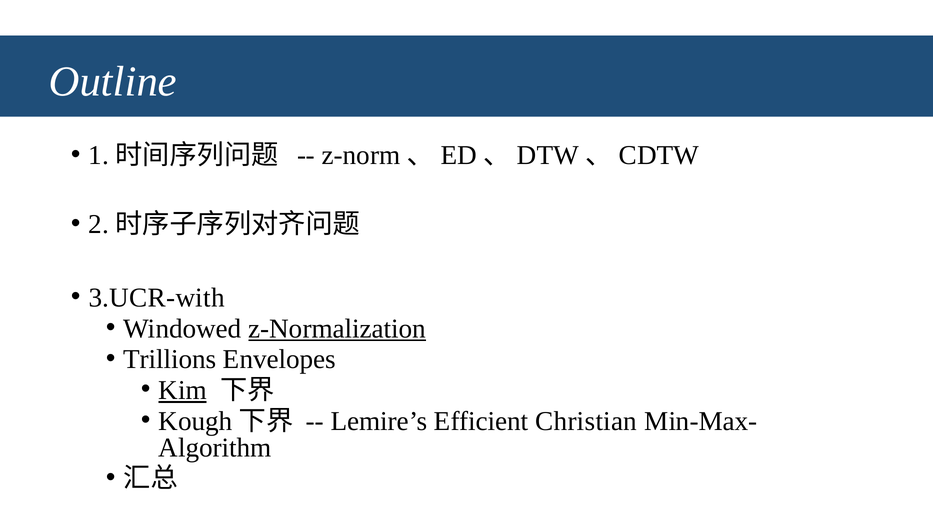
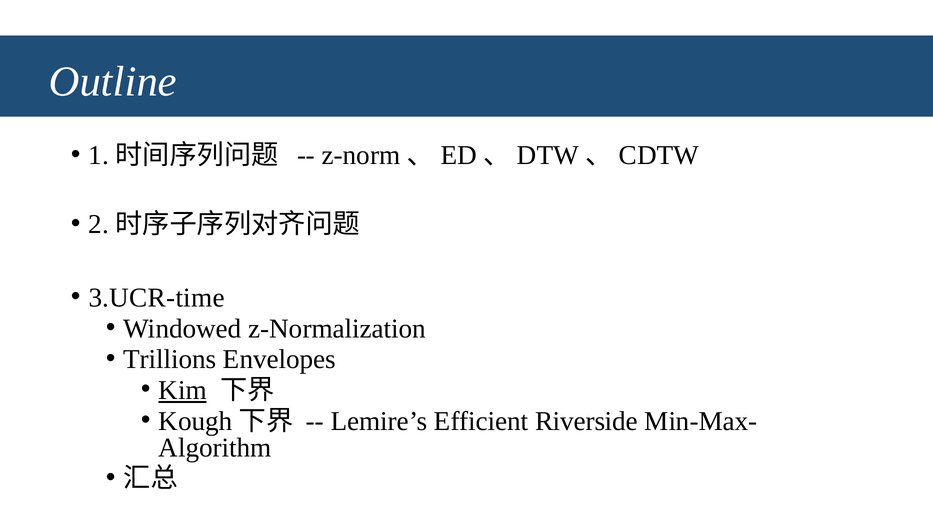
3.UCR-with: 3.UCR-with -> 3.UCR-time
z-Normalization underline: present -> none
Christian: Christian -> Riverside
